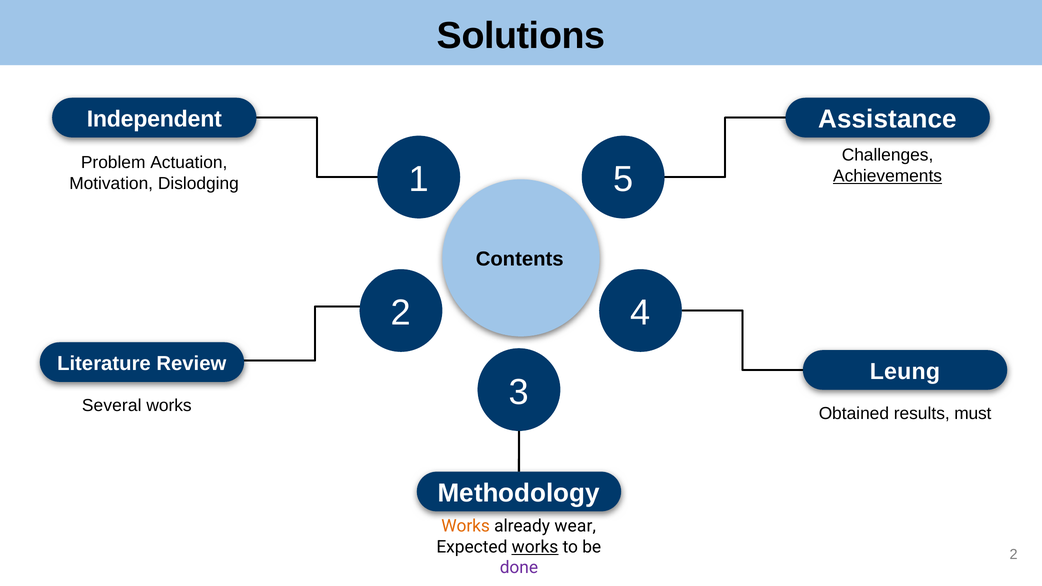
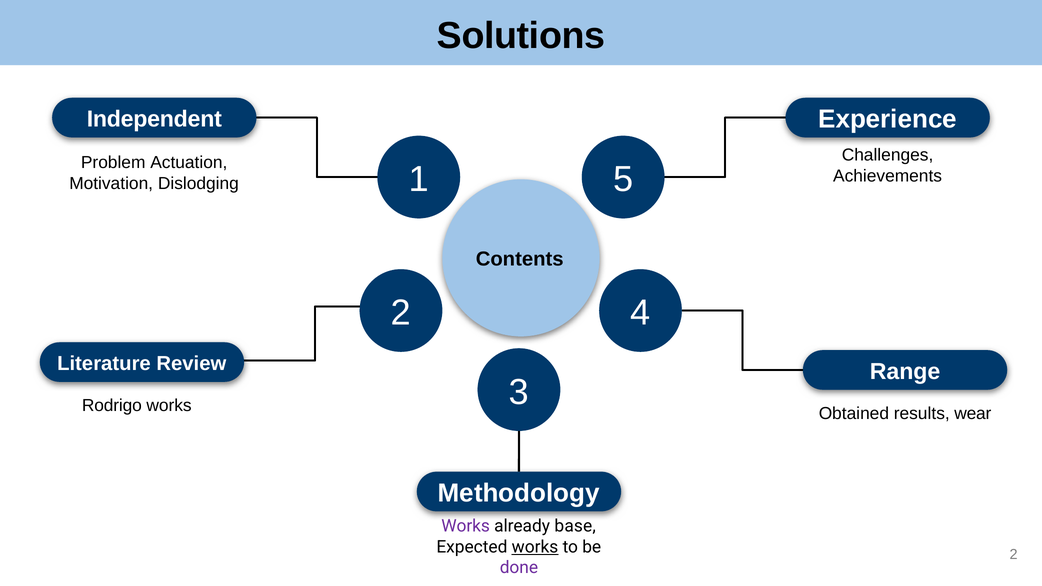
Assistance: Assistance -> Experience
Achievements underline: present -> none
Leung: Leung -> Range
Several: Several -> Rodrigo
must: must -> wear
Works at (466, 526) colour: orange -> purple
wear: wear -> base
